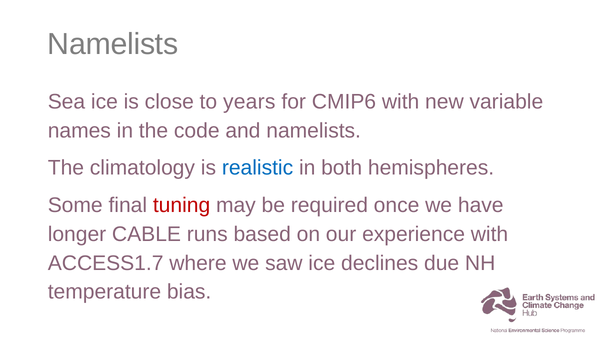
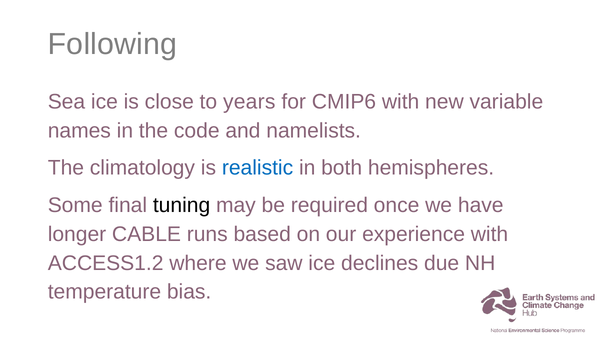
Namelists at (113, 44): Namelists -> Following
tuning colour: red -> black
ACCESS1.7: ACCESS1.7 -> ACCESS1.2
